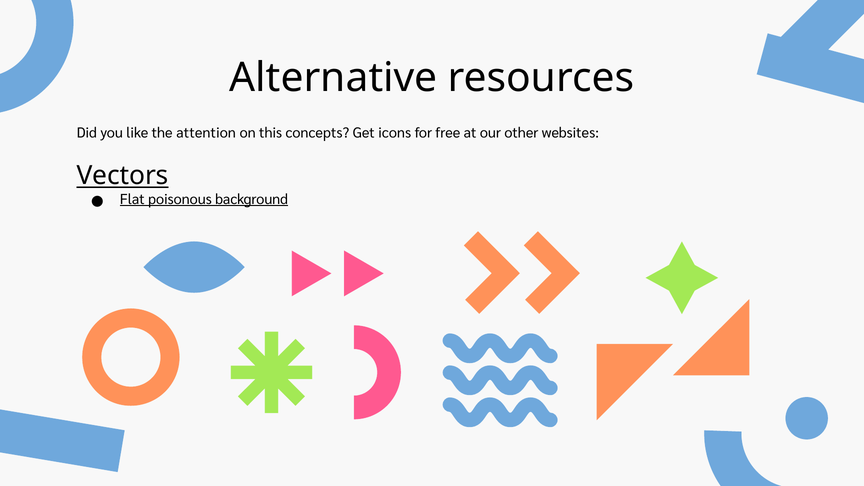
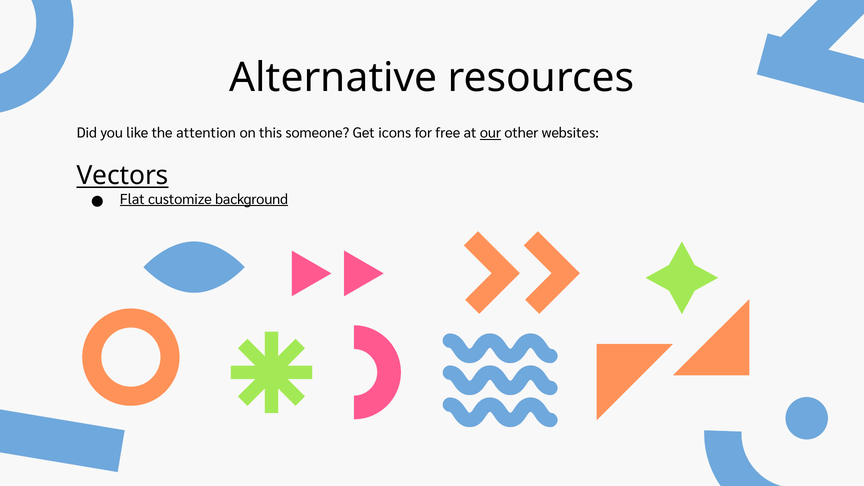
concepts: concepts -> someone
our underline: none -> present
poisonous: poisonous -> customize
